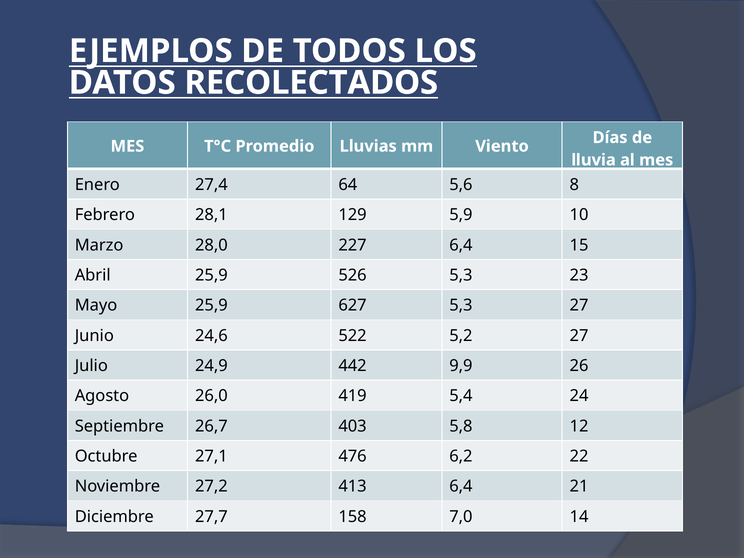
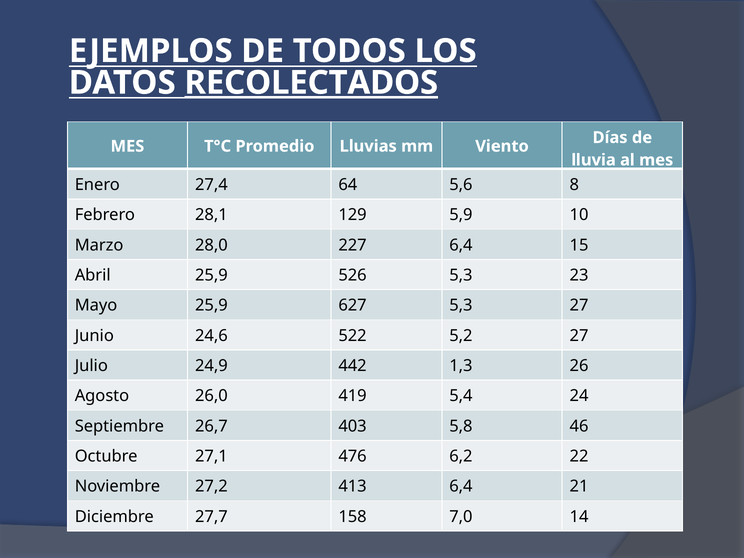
RECOLECTADOS underline: none -> present
9,9: 9,9 -> 1,3
12: 12 -> 46
